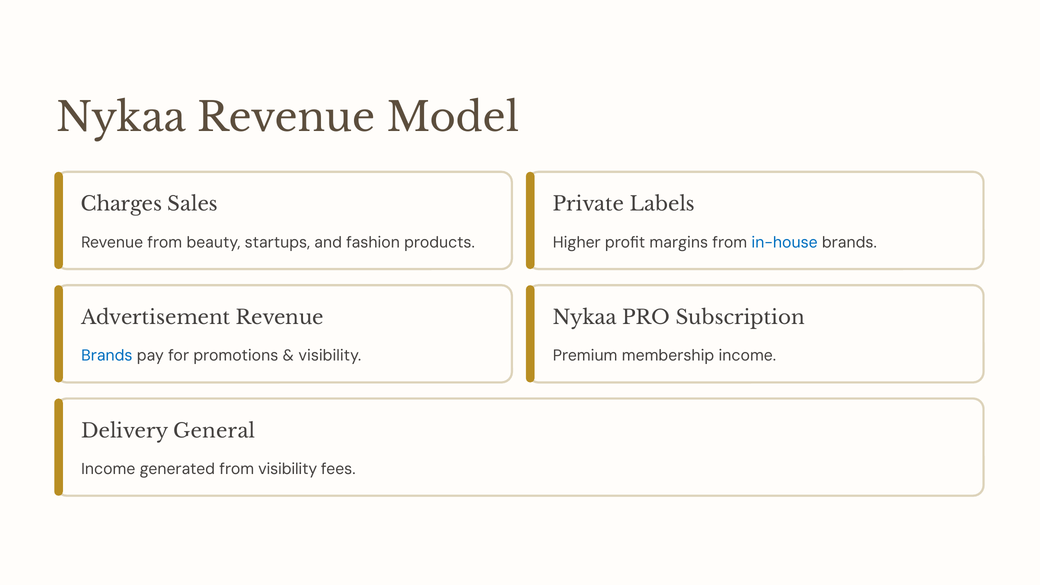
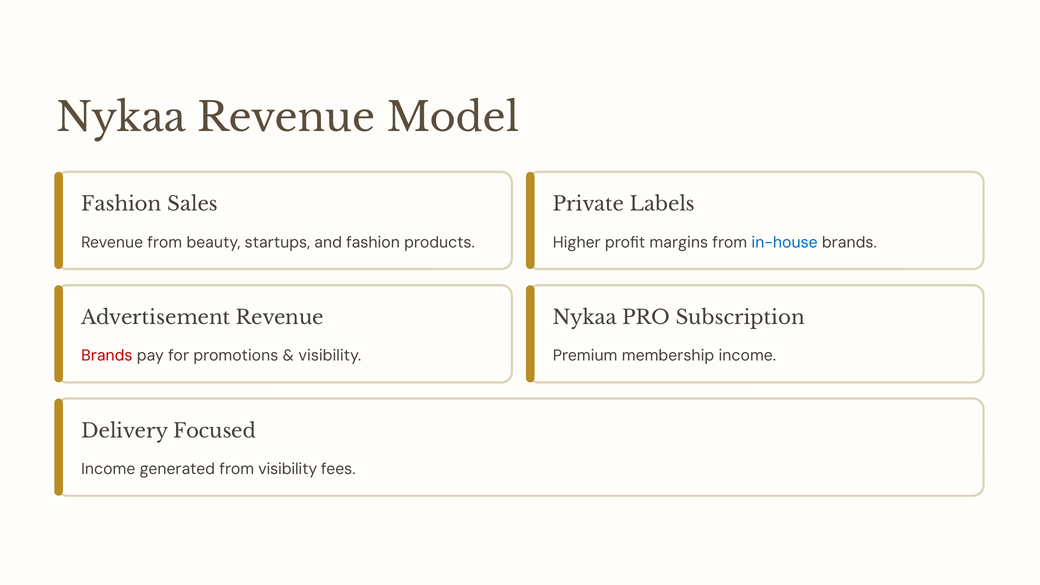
Charges at (122, 204): Charges -> Fashion
Brands at (107, 356) colour: blue -> red
General: General -> Focused
